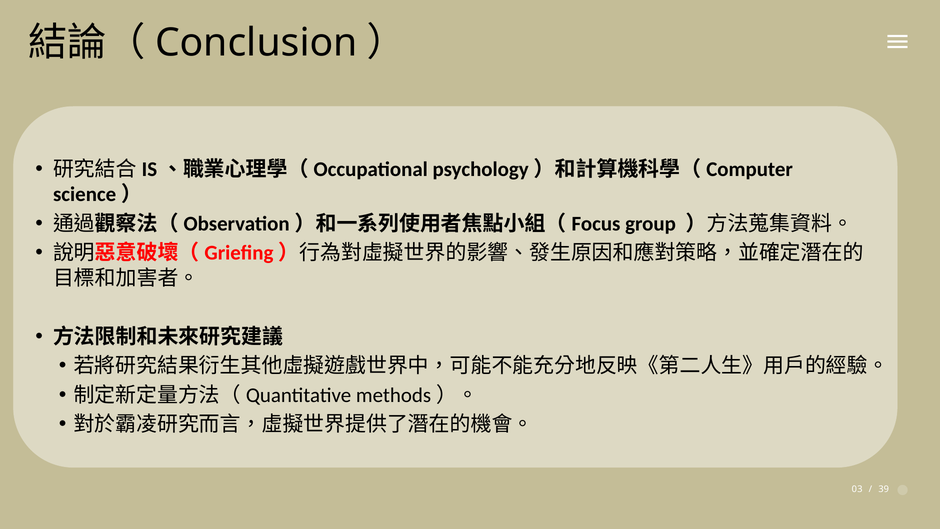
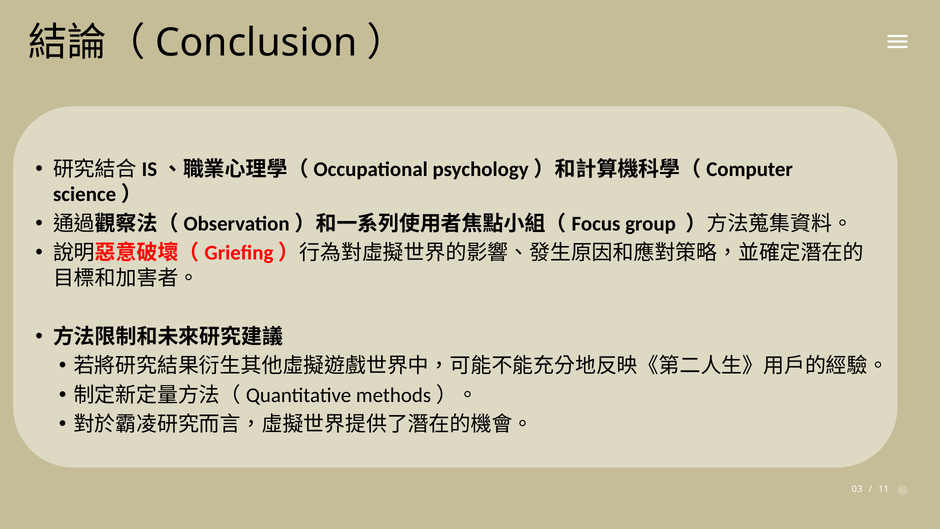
39: 39 -> 11
